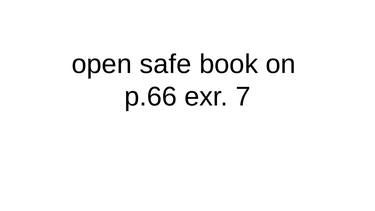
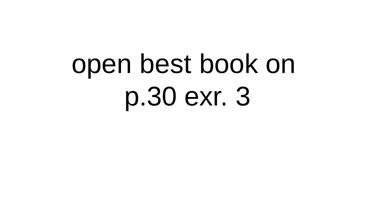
safe: safe -> best
p.66: p.66 -> p.30
7: 7 -> 3
